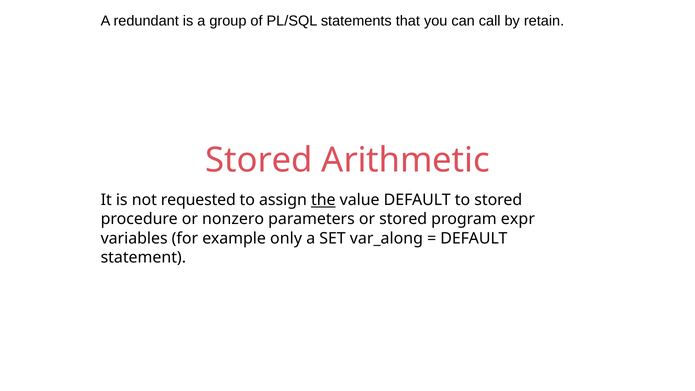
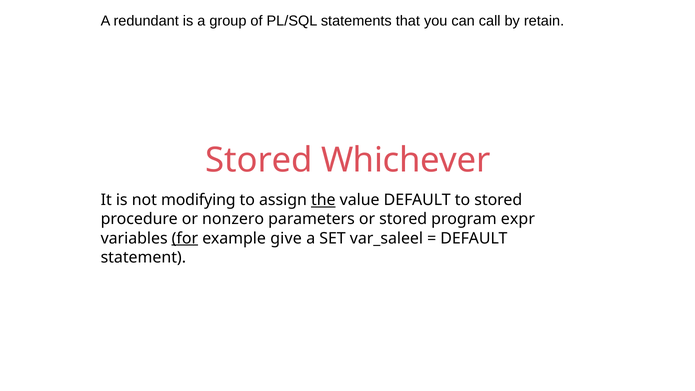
Arithmetic: Arithmetic -> Whichever
requested: requested -> modifying
for underline: none -> present
only: only -> give
var_along: var_along -> var_saleel
